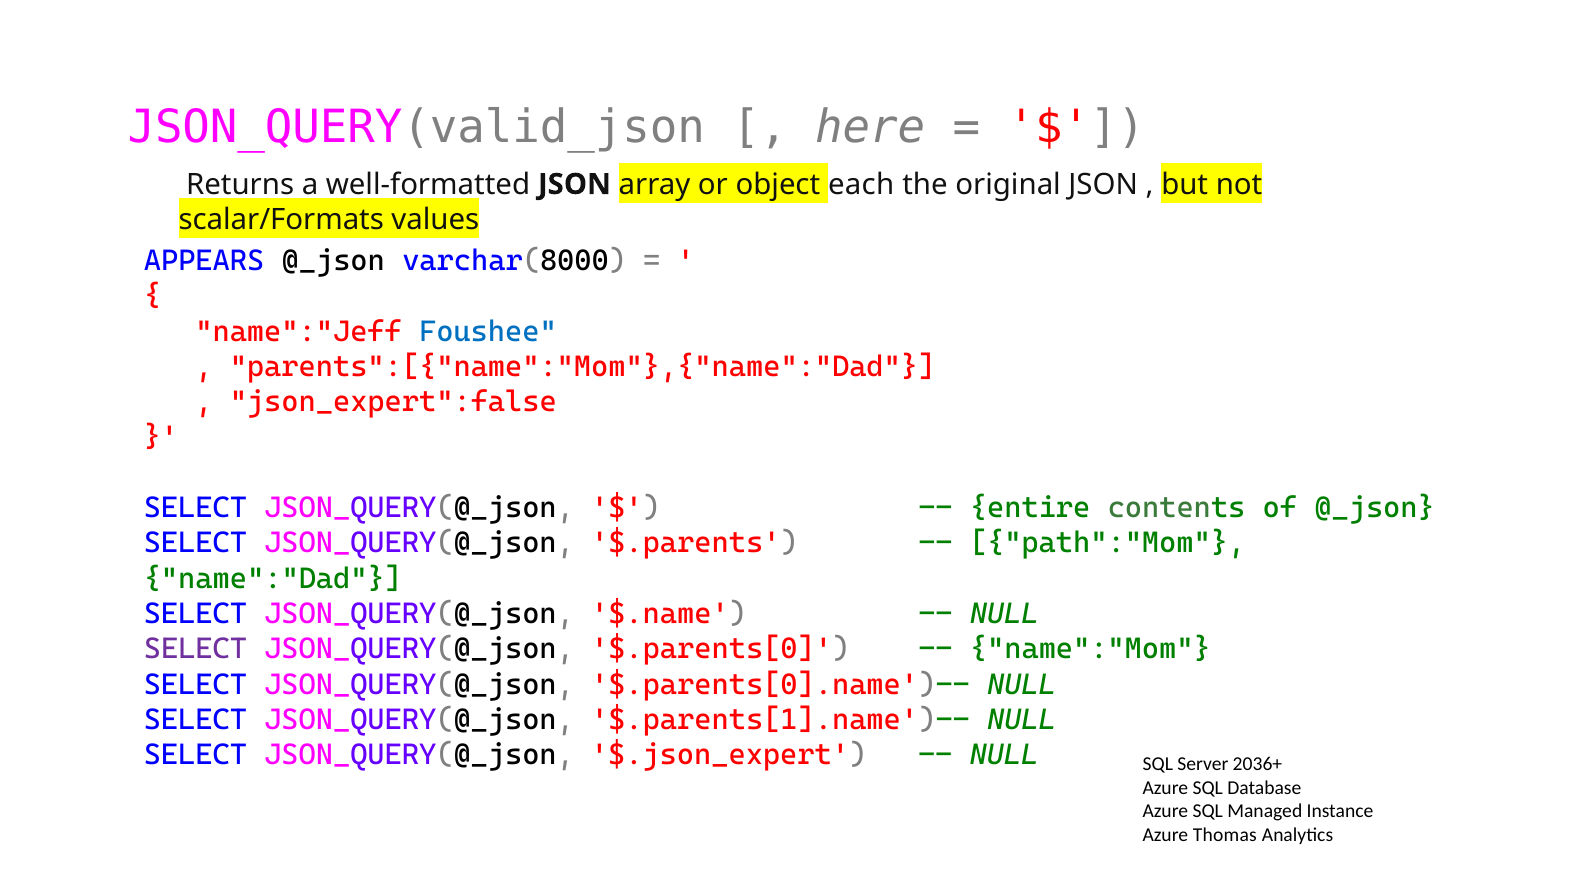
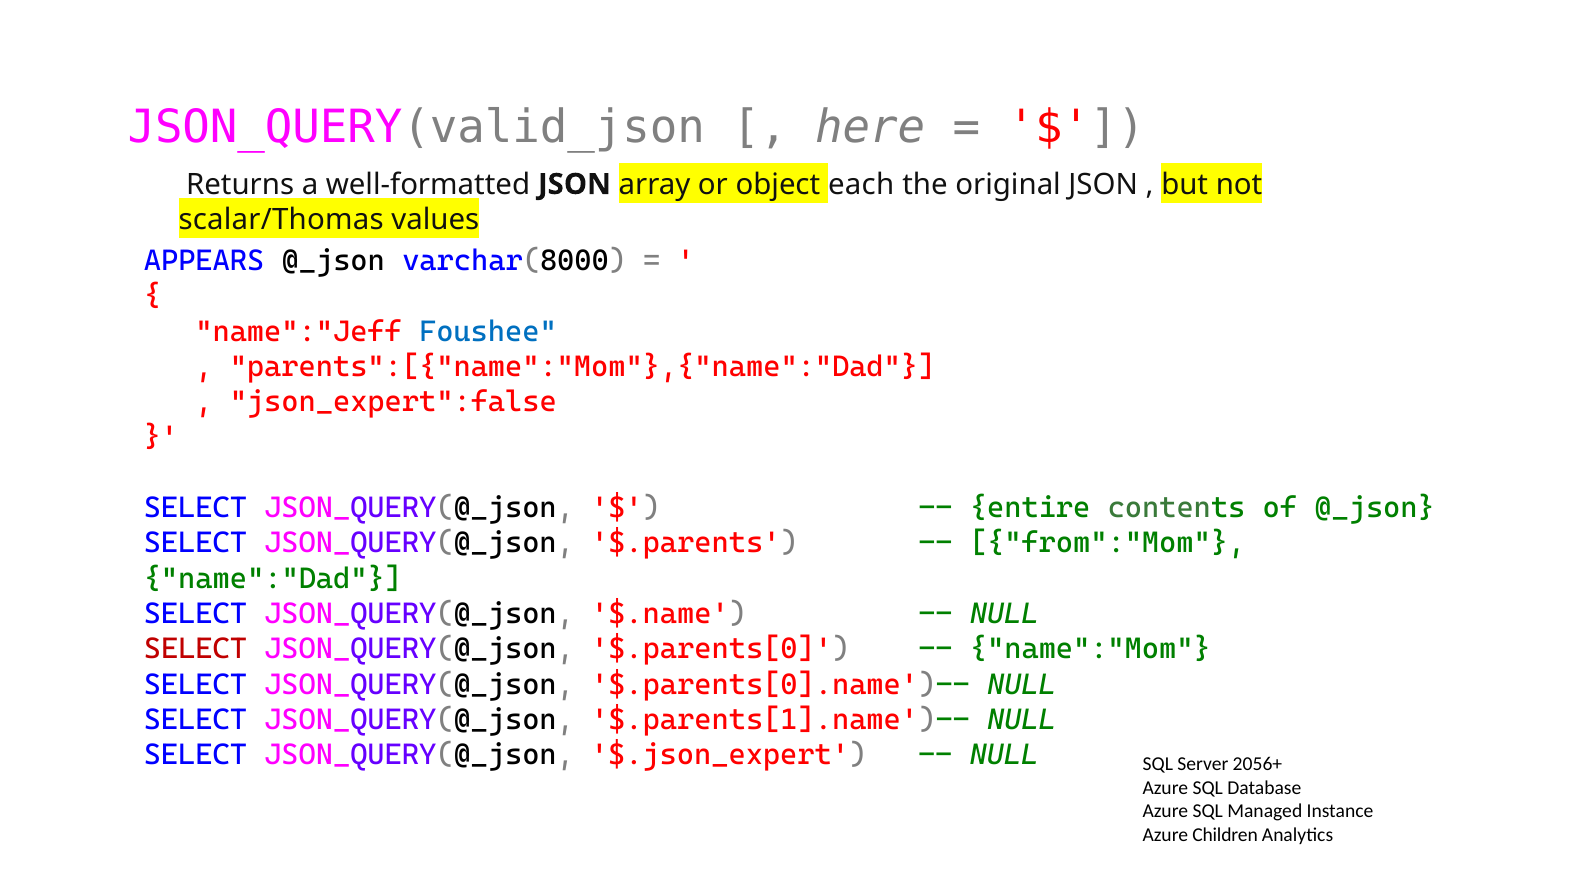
scalar/Formats: scalar/Formats -> scalar/Thomas
path":"Mom: path":"Mom -> from":"Mom
SELECT at (195, 649) colour: purple -> red
2036+: 2036+ -> 2056+
Thomas: Thomas -> Children
